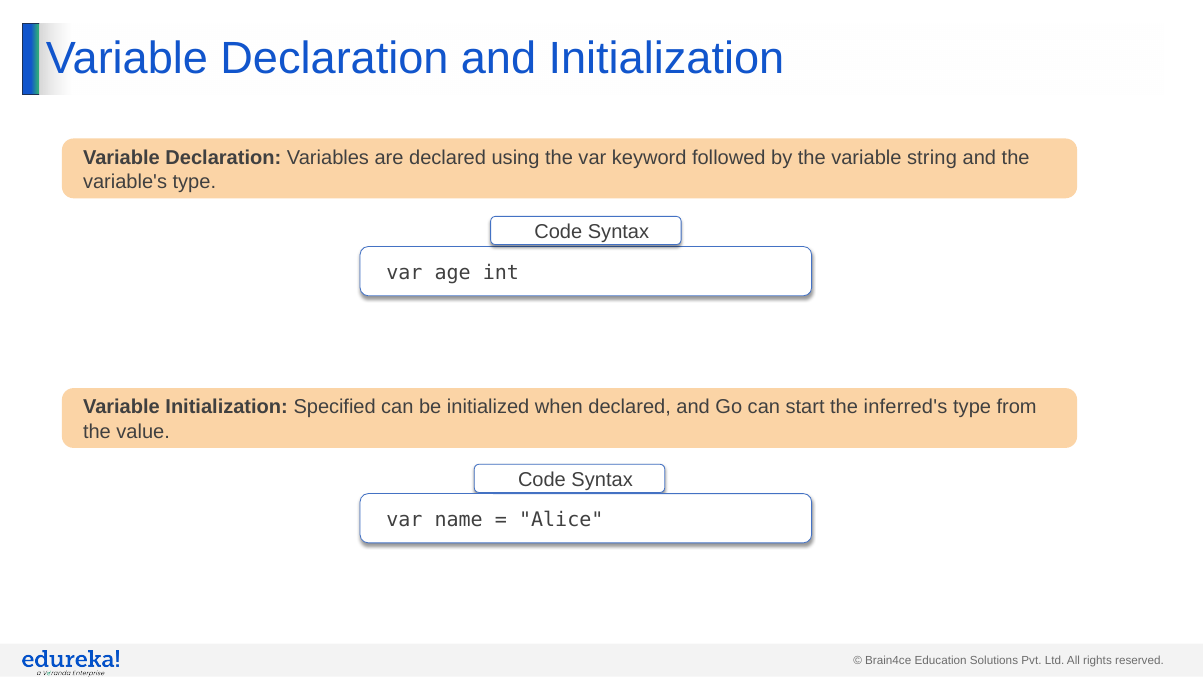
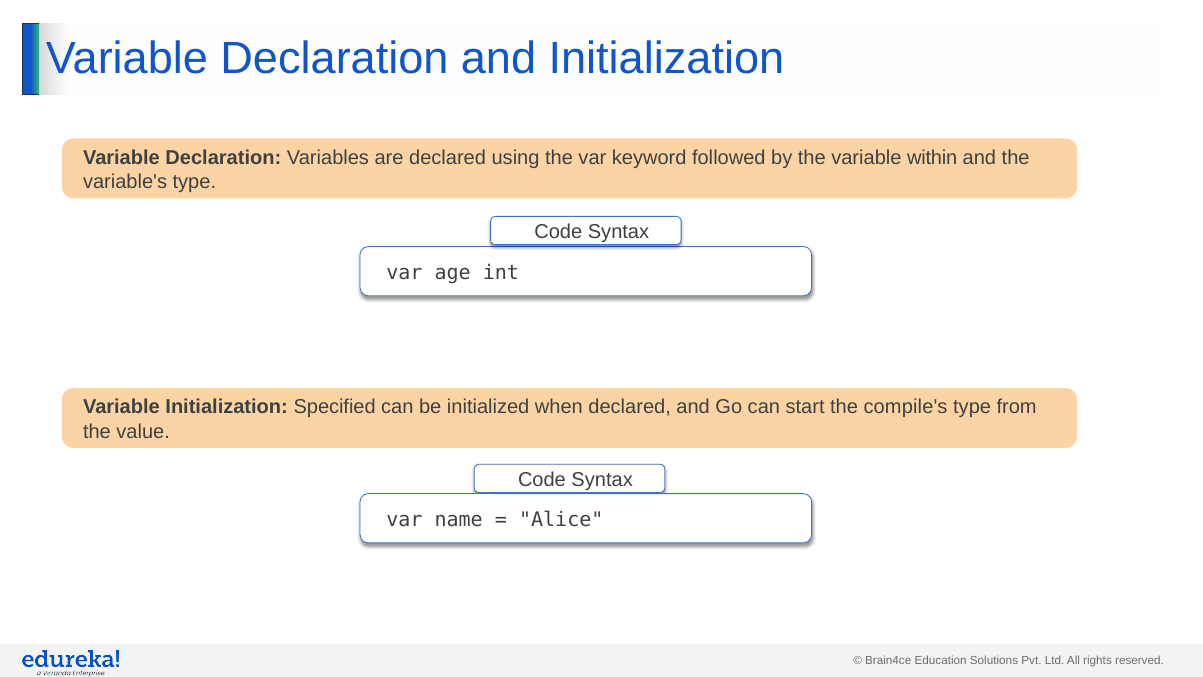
string: string -> within
inferred's: inferred's -> compile's
